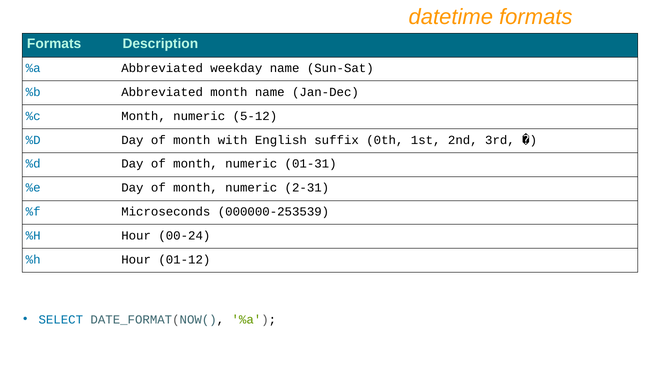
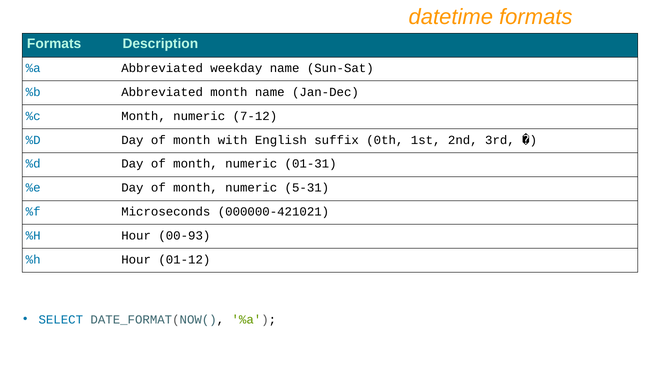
5-12: 5-12 -> 7-12
2-31: 2-31 -> 5-31
000000-253539: 000000-253539 -> 000000-421021
00-24: 00-24 -> 00-93
